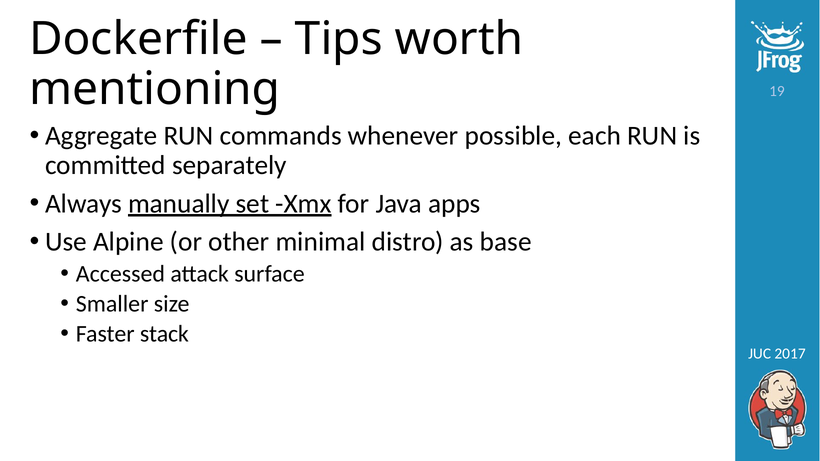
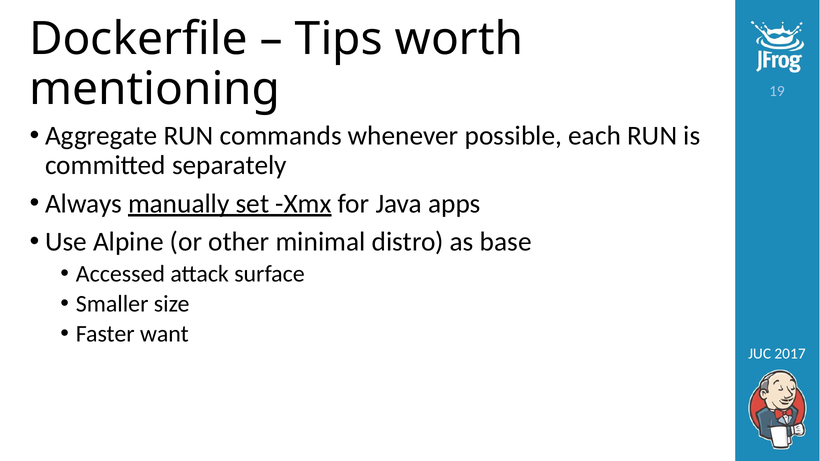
stack: stack -> want
